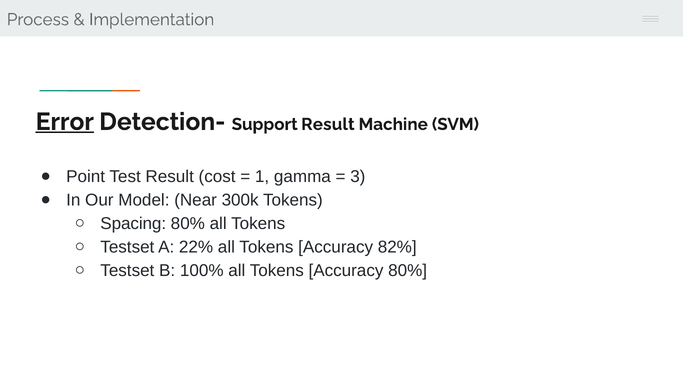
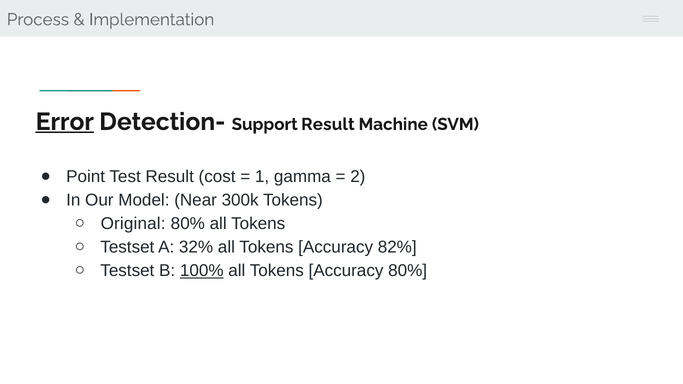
3: 3 -> 2
Spacing: Spacing -> Original
22%: 22% -> 32%
100% underline: none -> present
